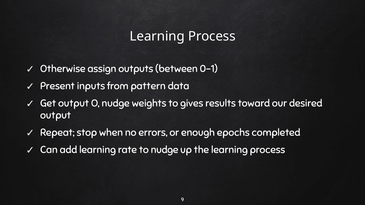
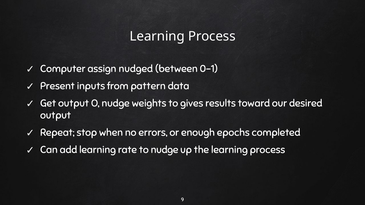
Otherwise: Otherwise -> Computer
outputs: outputs -> nudged
